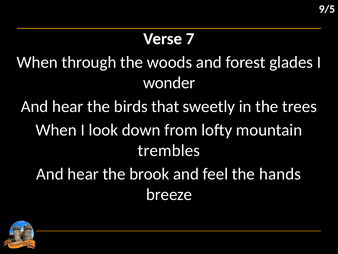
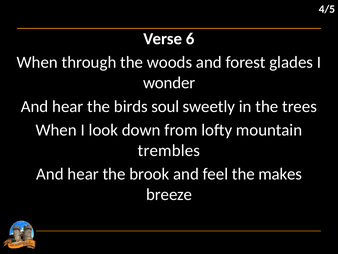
9/5: 9/5 -> 4/5
7: 7 -> 6
that: that -> soul
hands: hands -> makes
